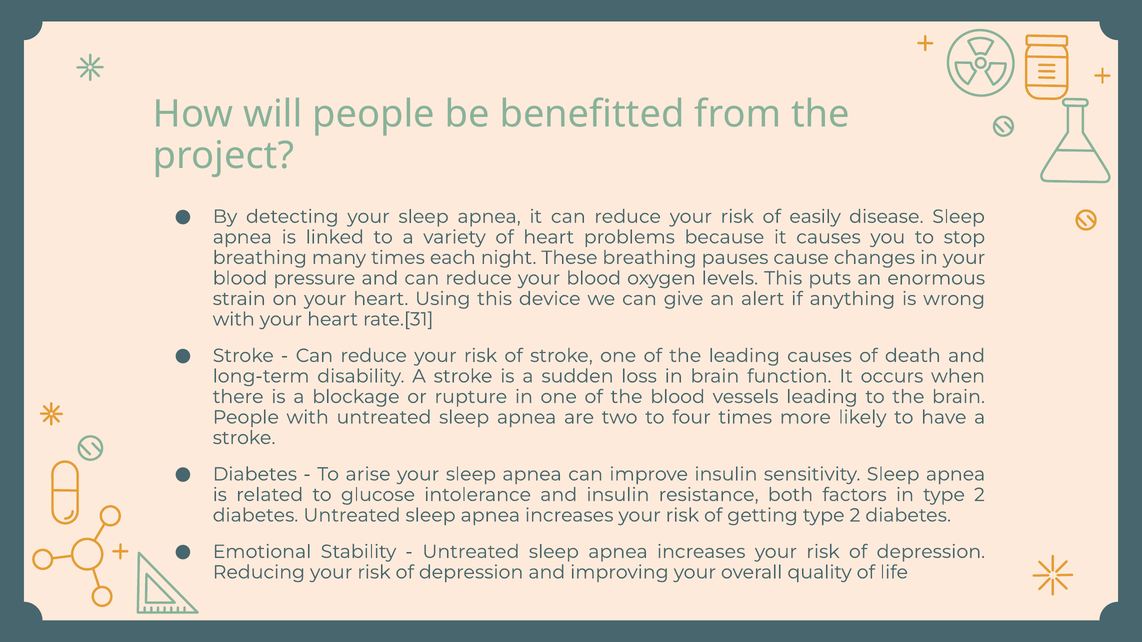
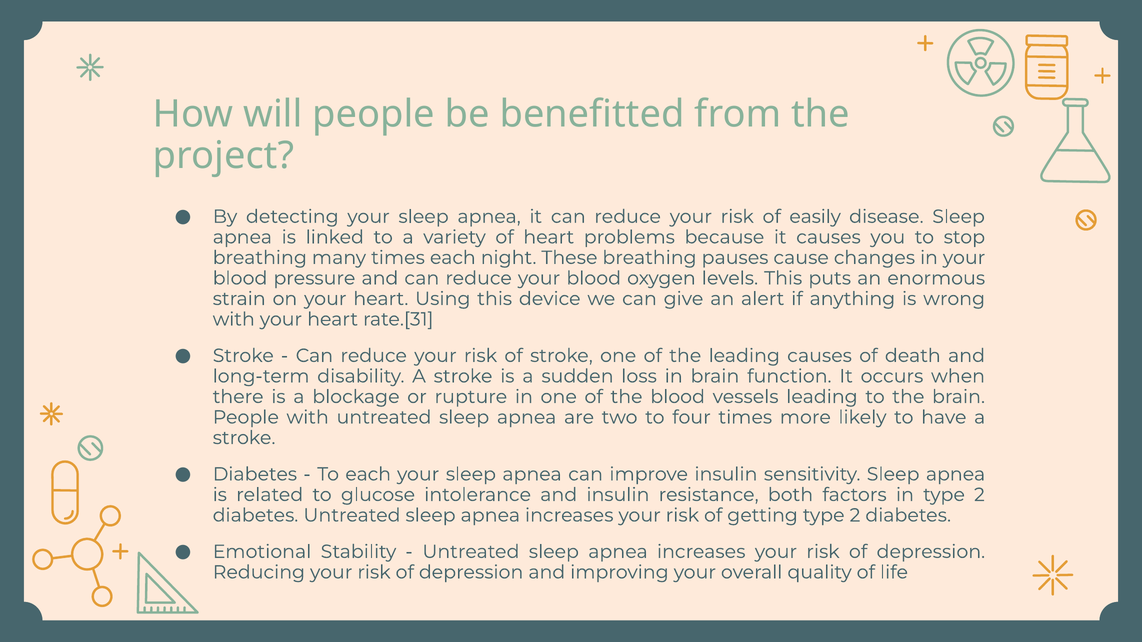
To arise: arise -> each
